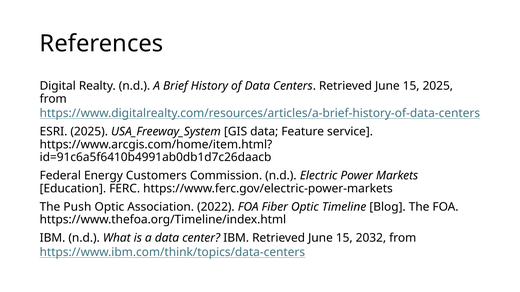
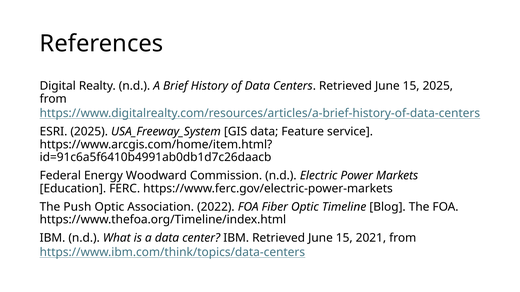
Customers: Customers -> Woodward
2032: 2032 -> 2021
